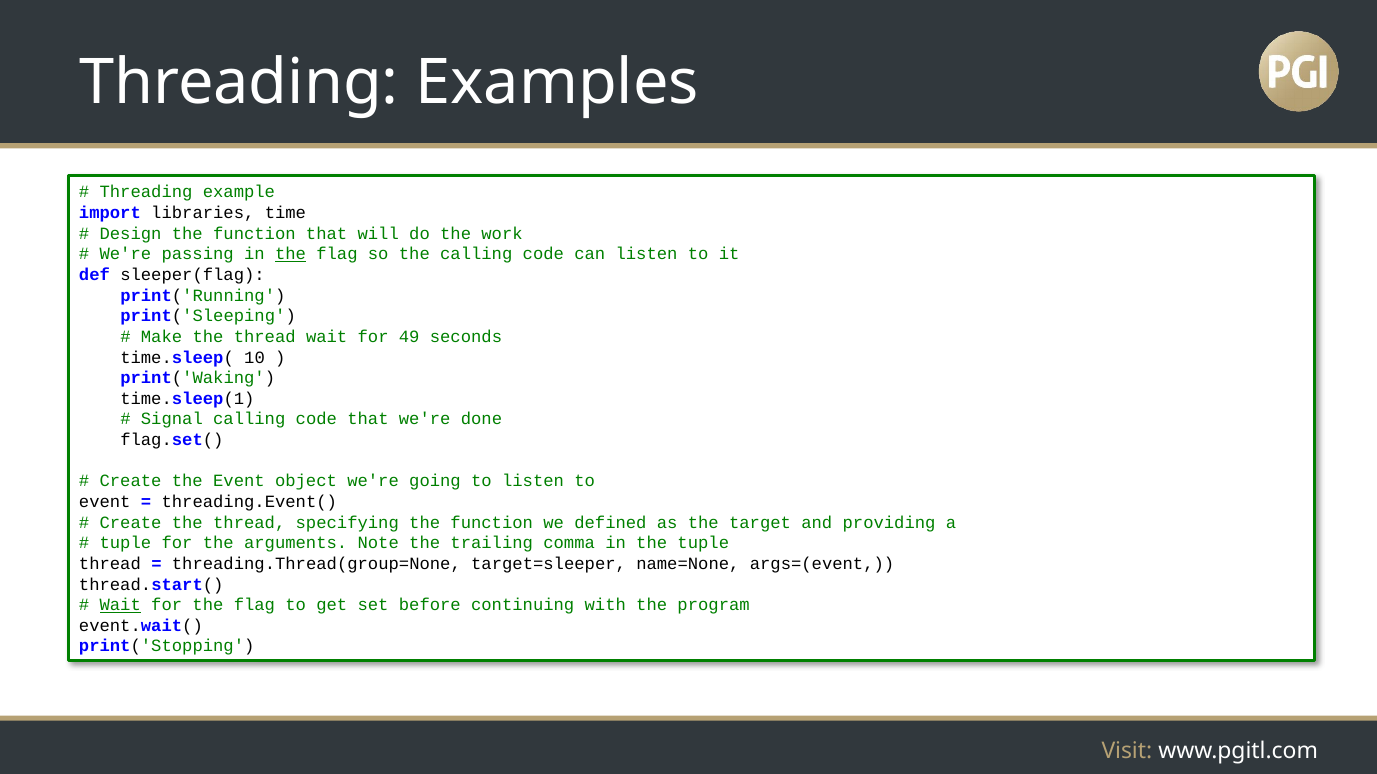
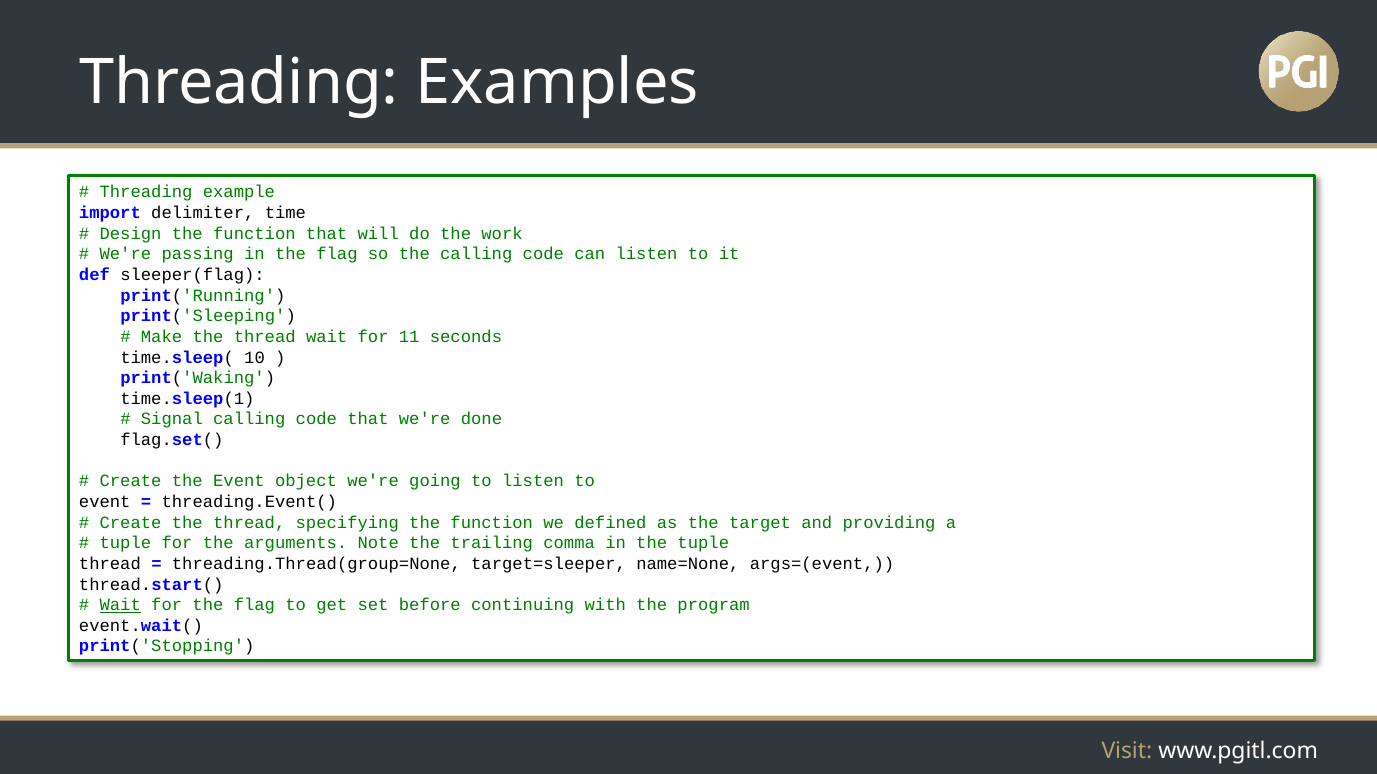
libraries: libraries -> delimiter
the at (291, 254) underline: present -> none
49: 49 -> 11
